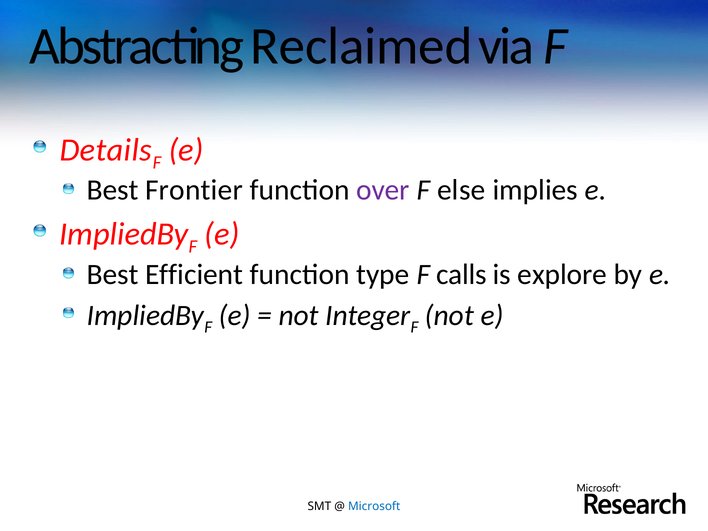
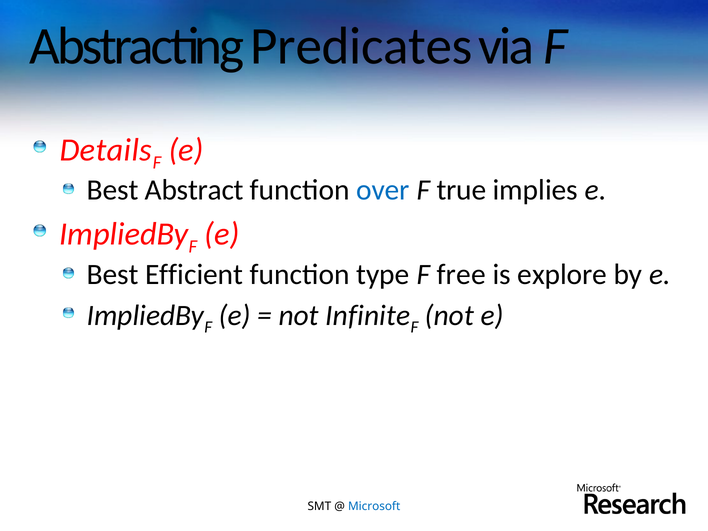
Reclaimed: Reclaimed -> Predicates
Frontier: Frontier -> Abstract
over colour: purple -> blue
else: else -> true
calls: calls -> free
Integer: Integer -> Infinite
